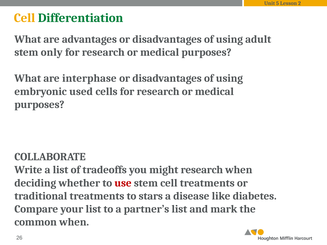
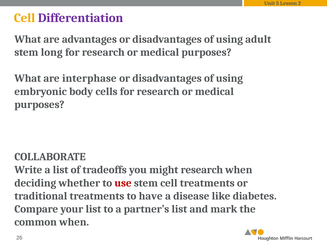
Differentiation colour: green -> purple
only: only -> long
used: used -> body
stars: stars -> have
